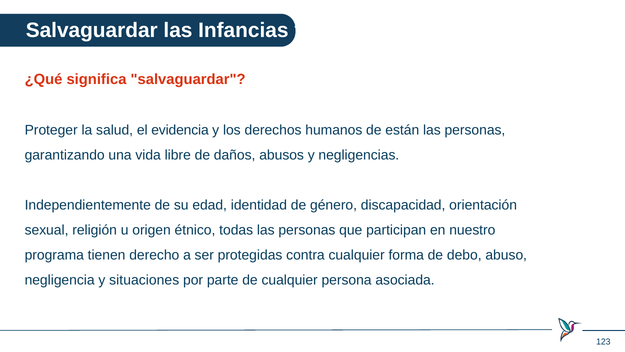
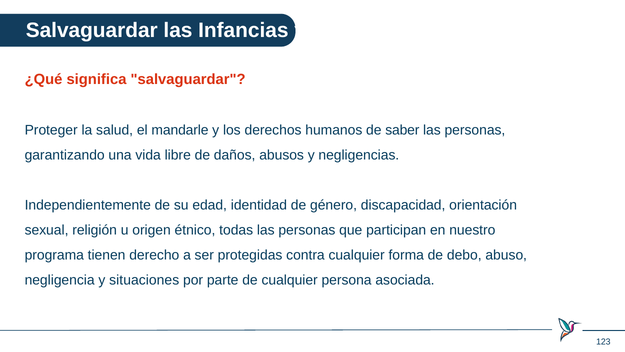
evidencia: evidencia -> mandarle
están: están -> saber
